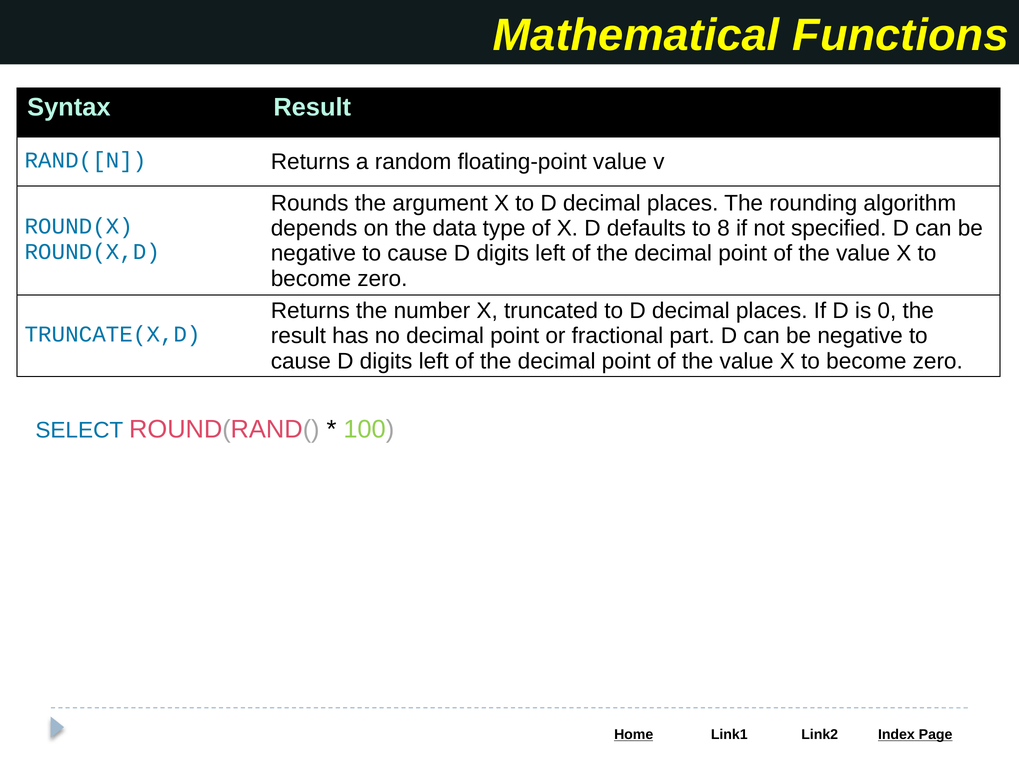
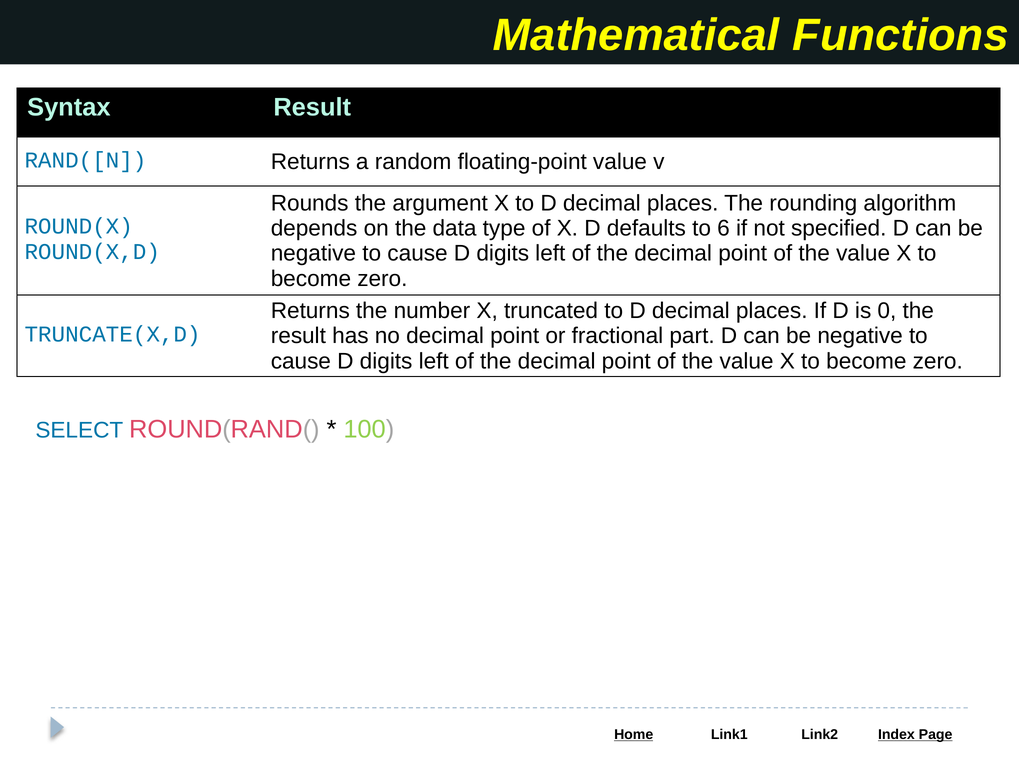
8: 8 -> 6
